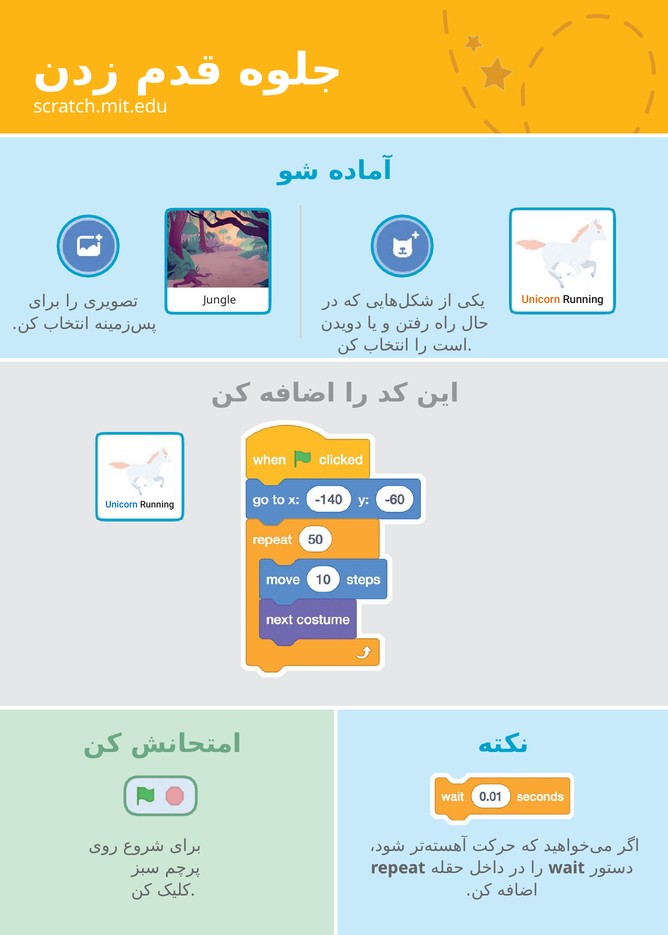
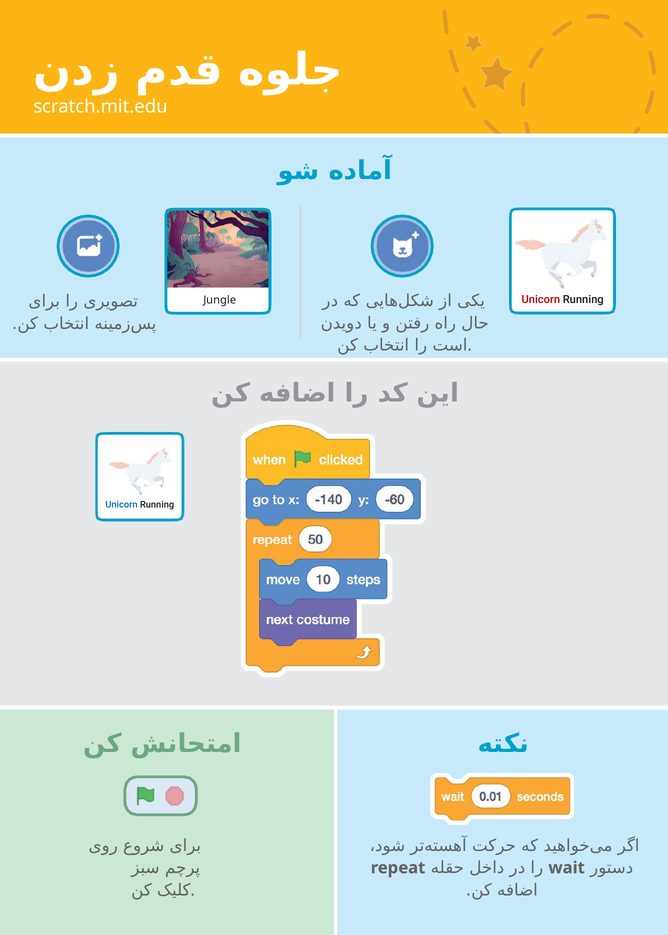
Unicorn at (541, 300) colour: orange -> red
